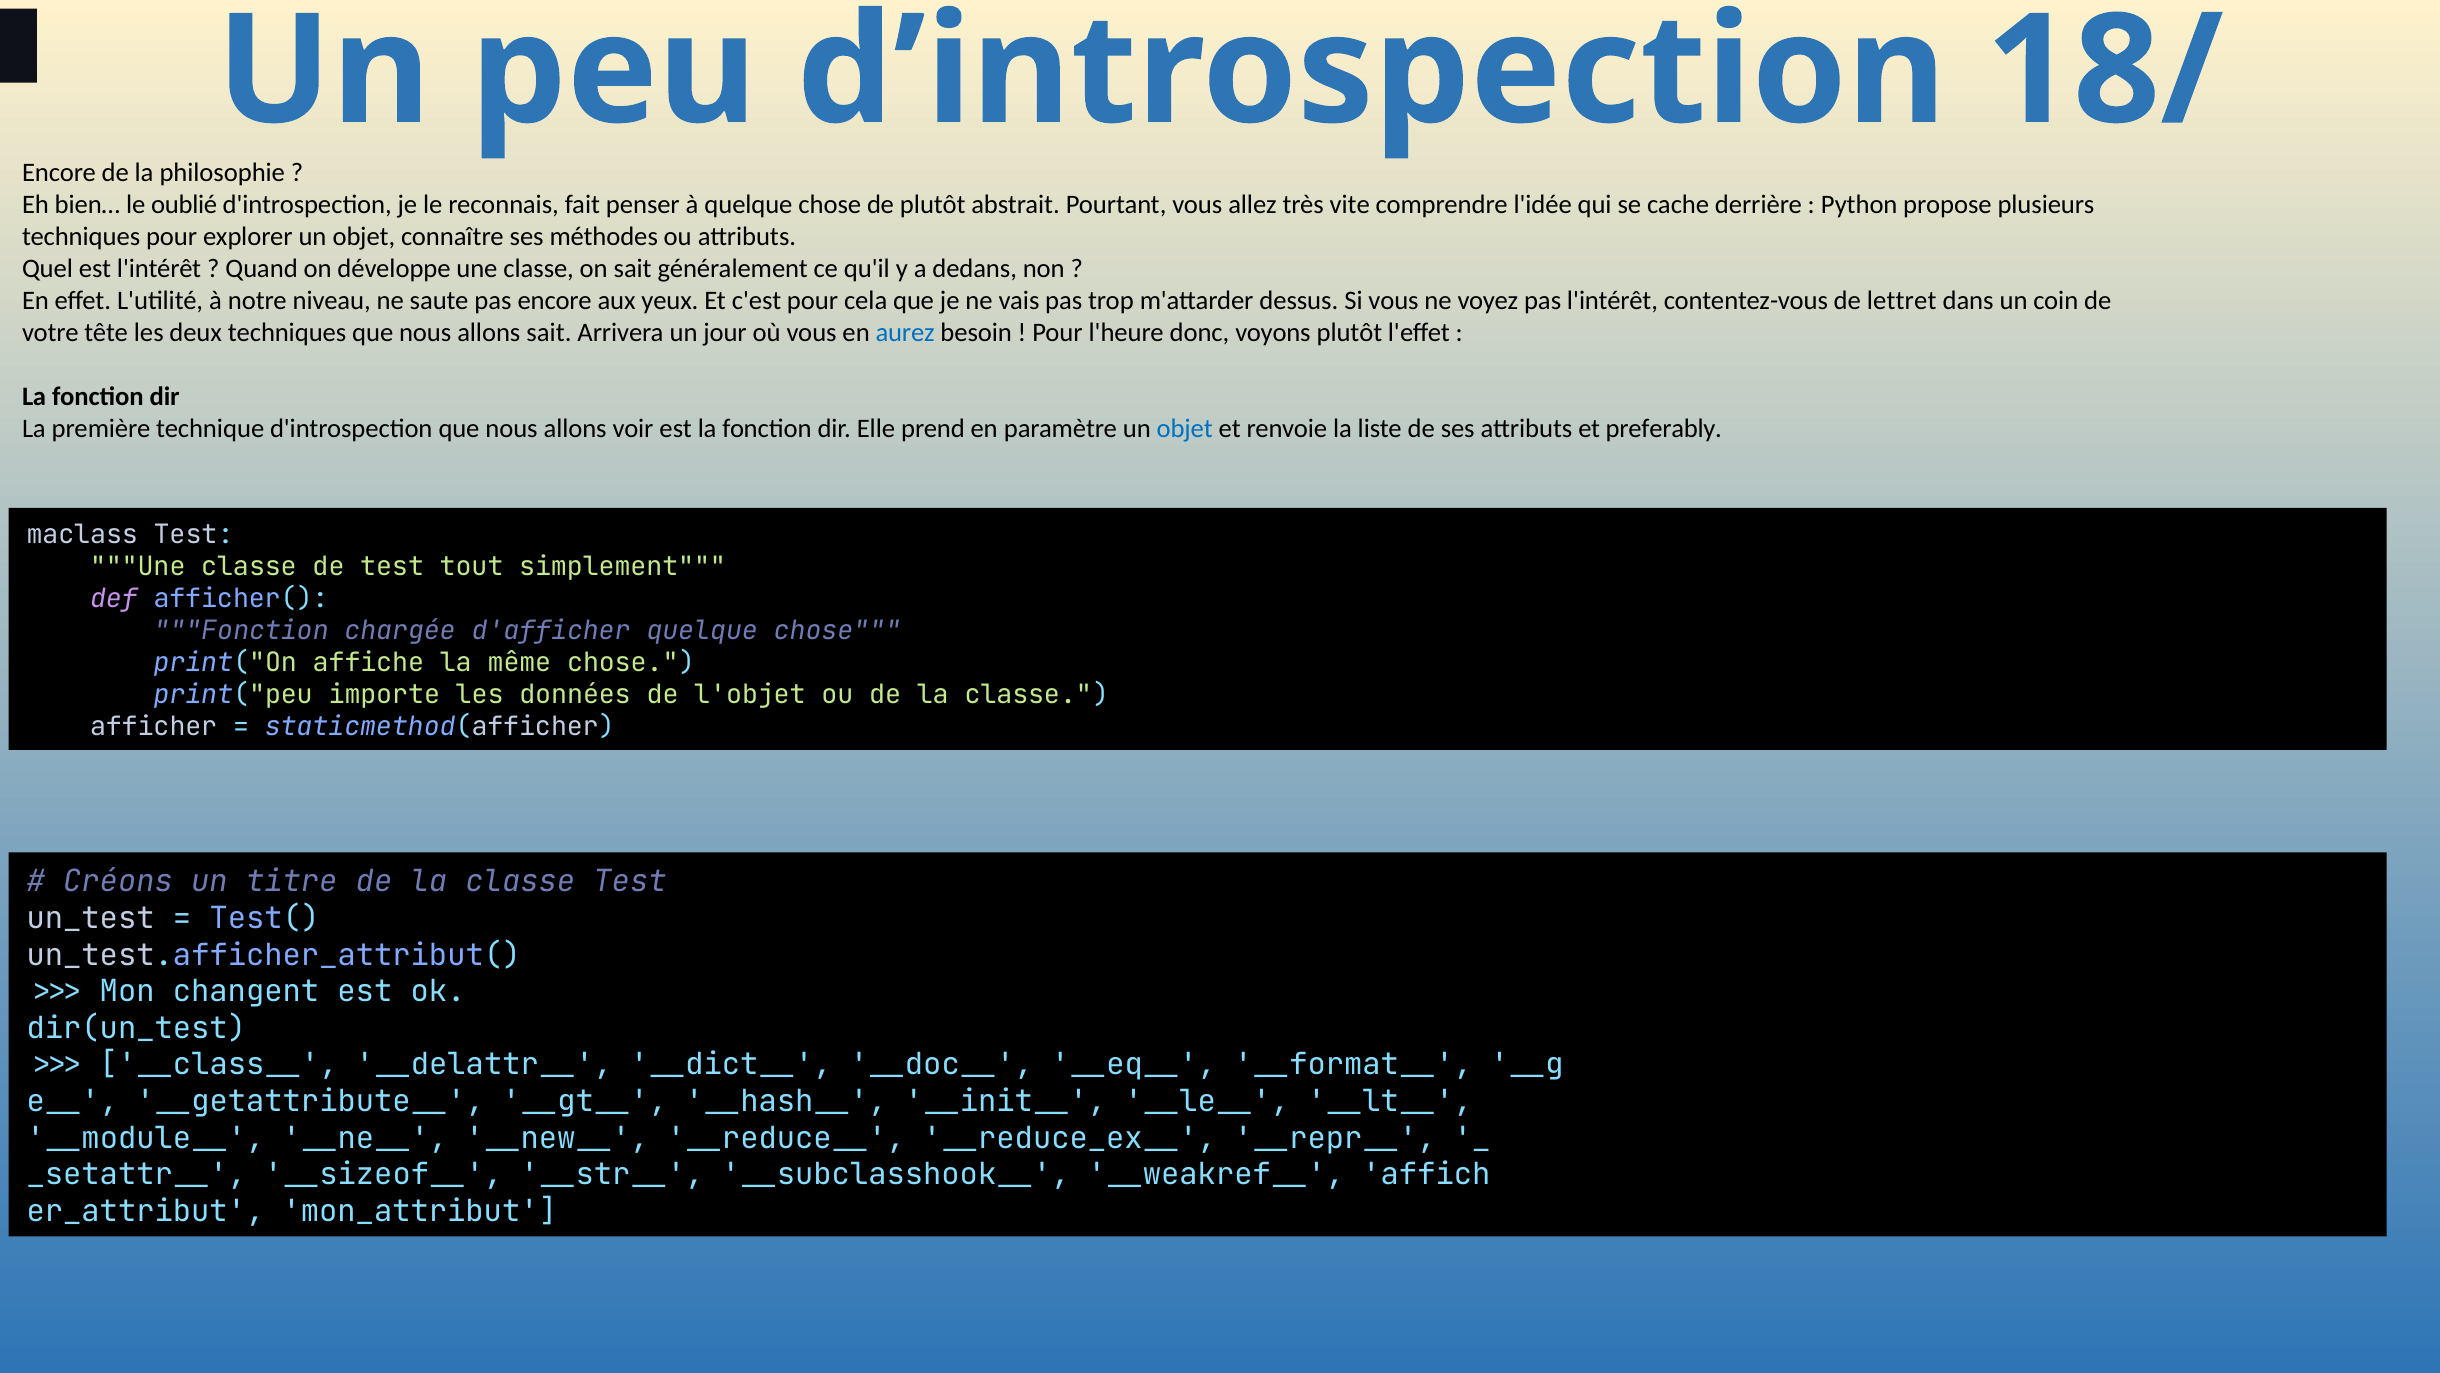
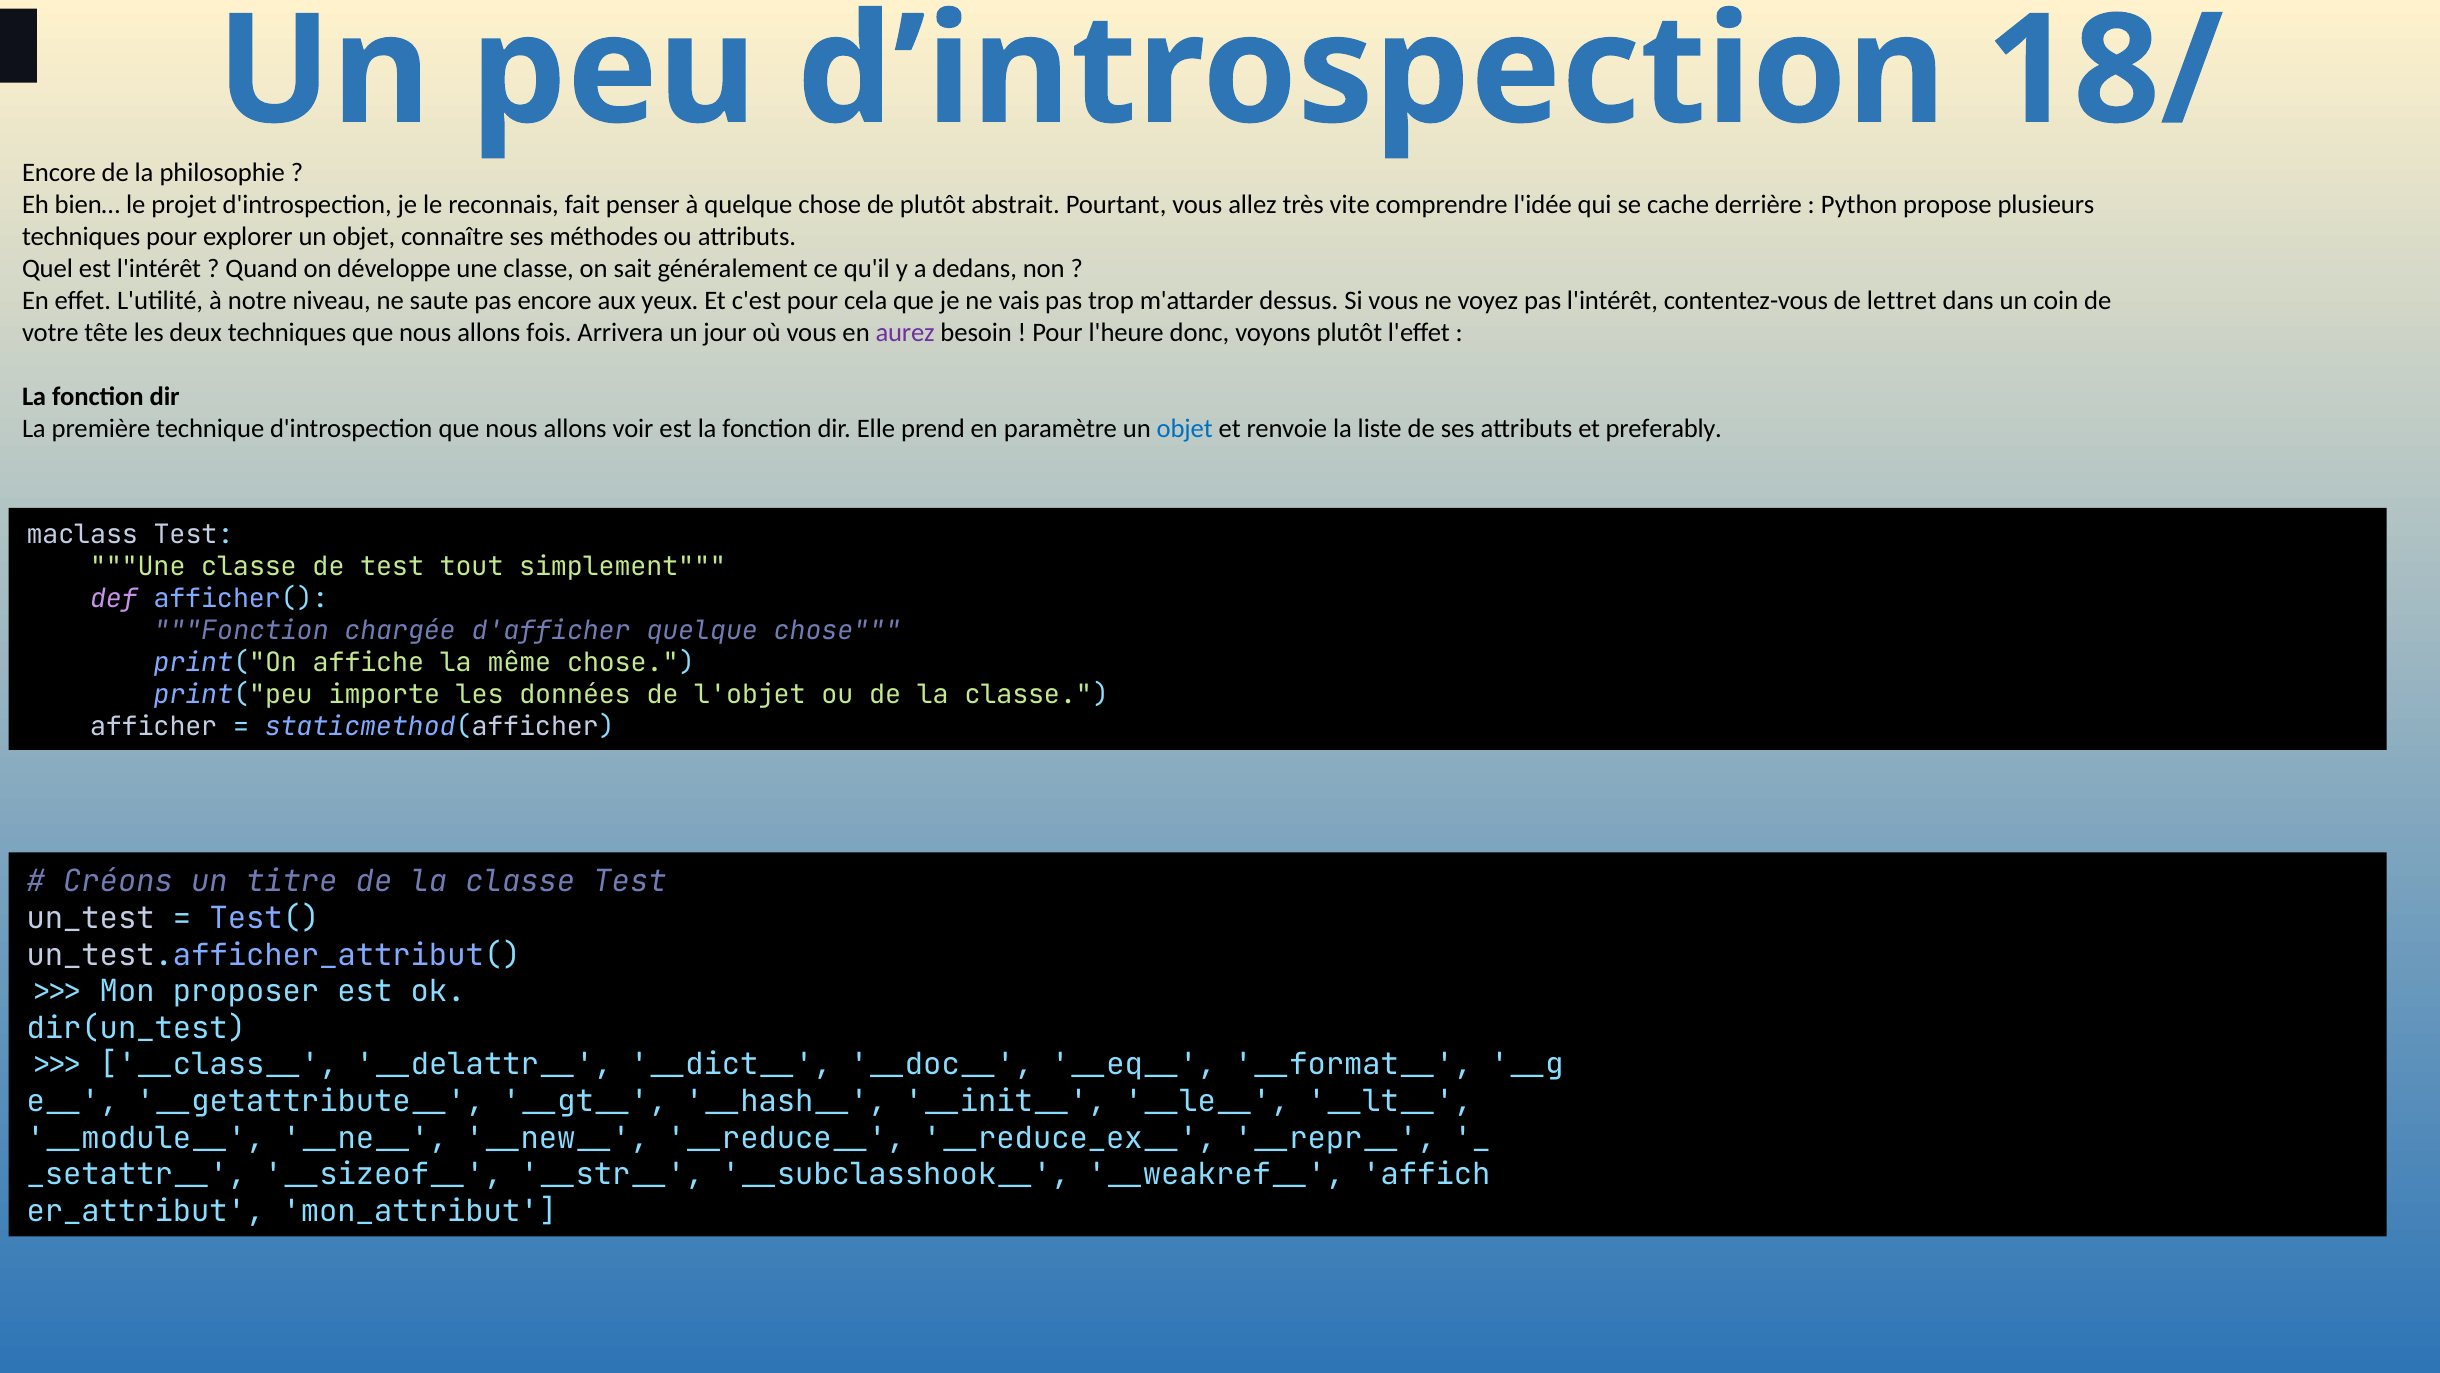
oublié: oublié -> projet
allons sait: sait -> fois
aurez colour: blue -> purple
changent: changent -> proposer
